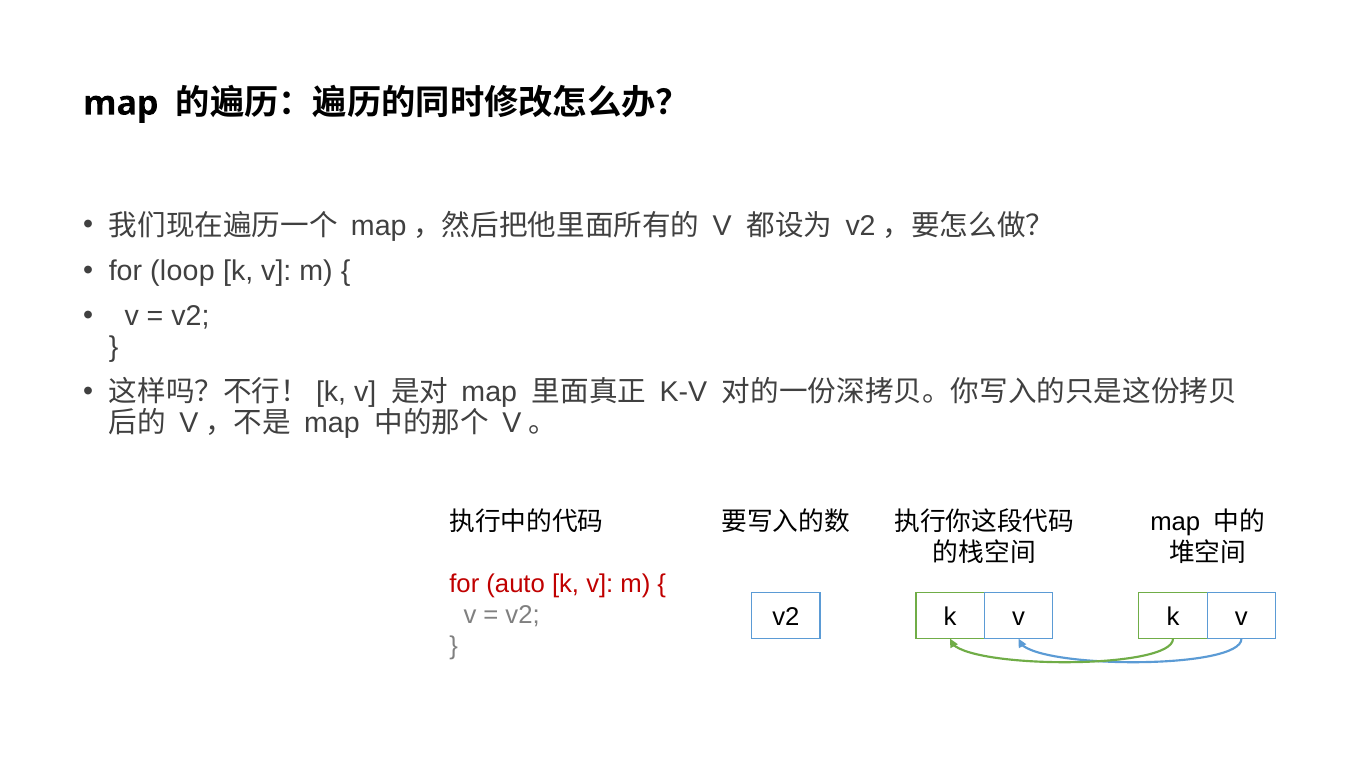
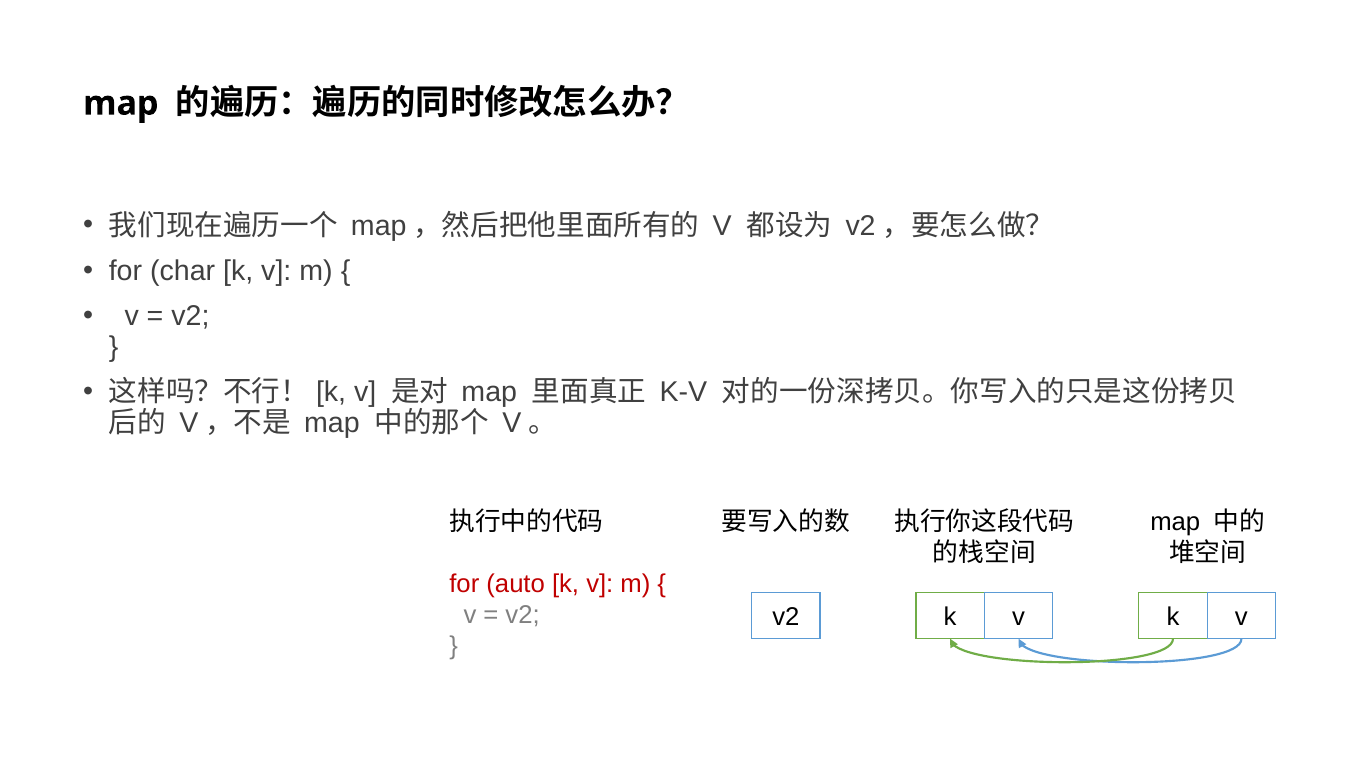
loop: loop -> char
